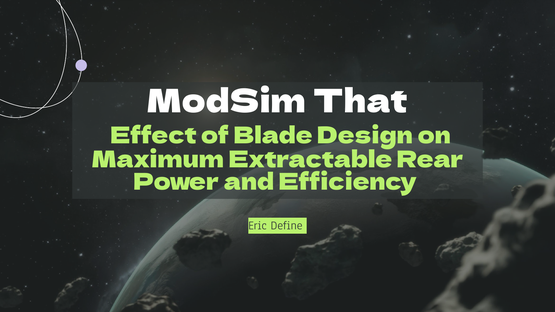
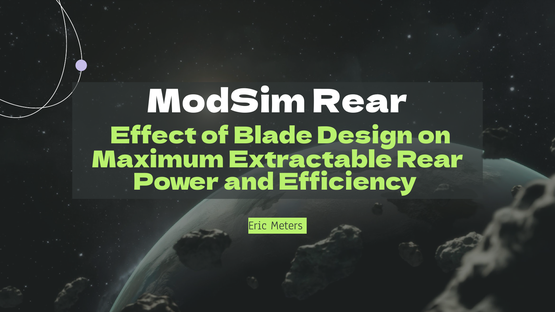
ModSim That: That -> Rear
Define: Define -> Meters
